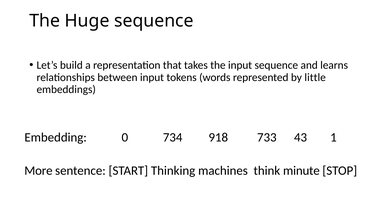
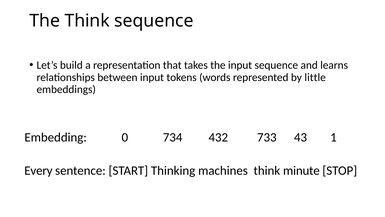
The Huge: Huge -> Think
918: 918 -> 432
More: More -> Every
